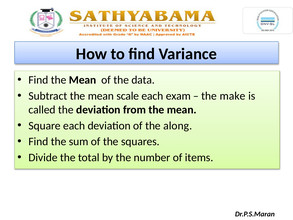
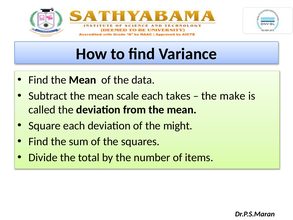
exam: exam -> takes
along: along -> might
